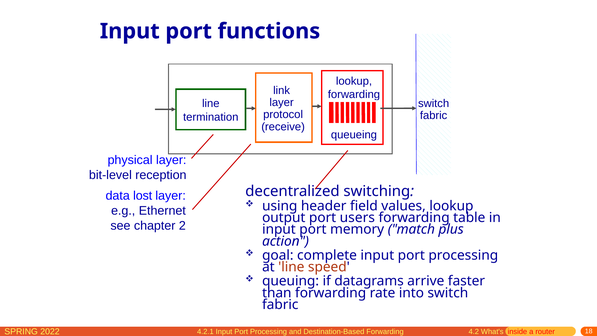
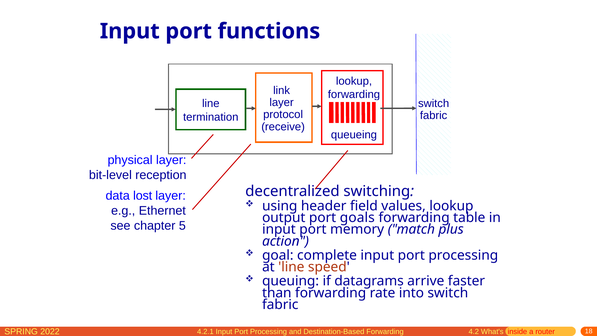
users: users -> goals
2: 2 -> 5
